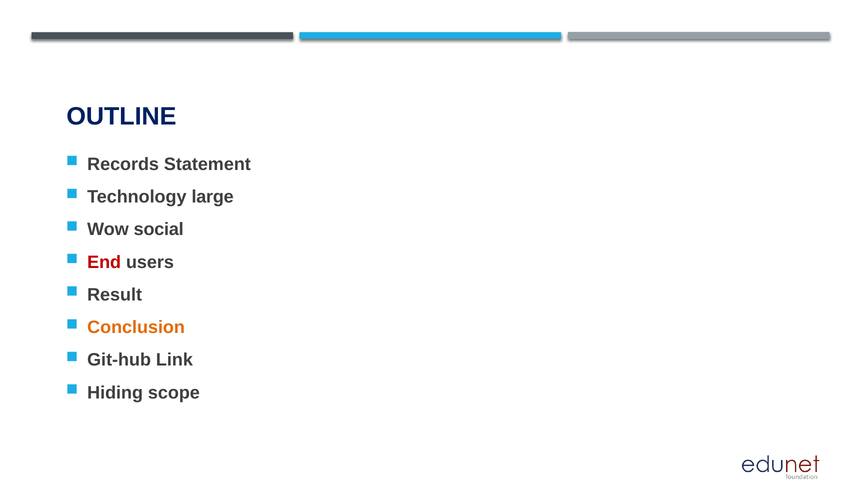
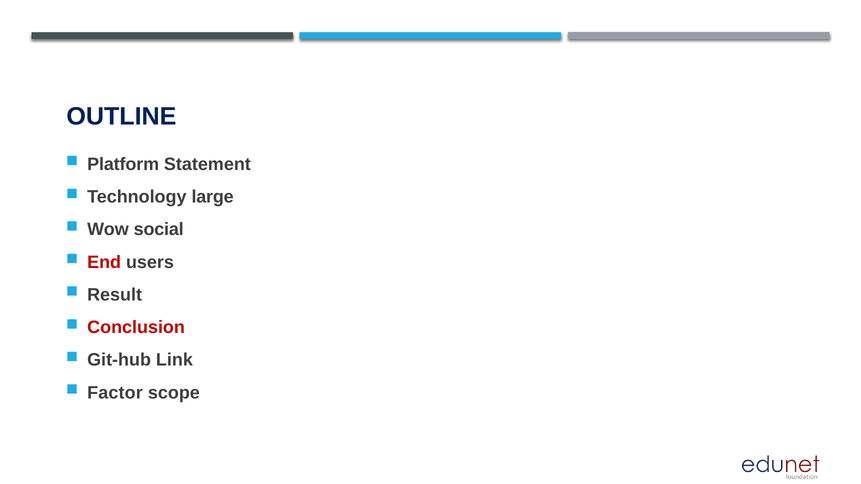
Records: Records -> Platform
Conclusion colour: orange -> red
Hiding: Hiding -> Factor
